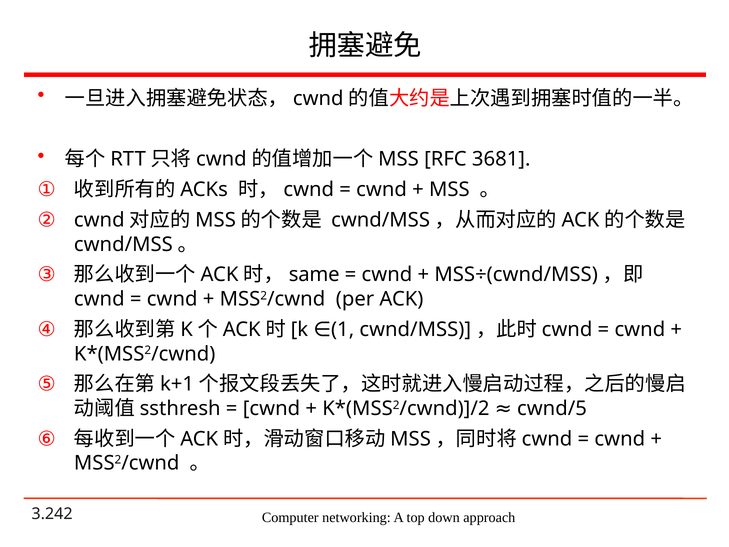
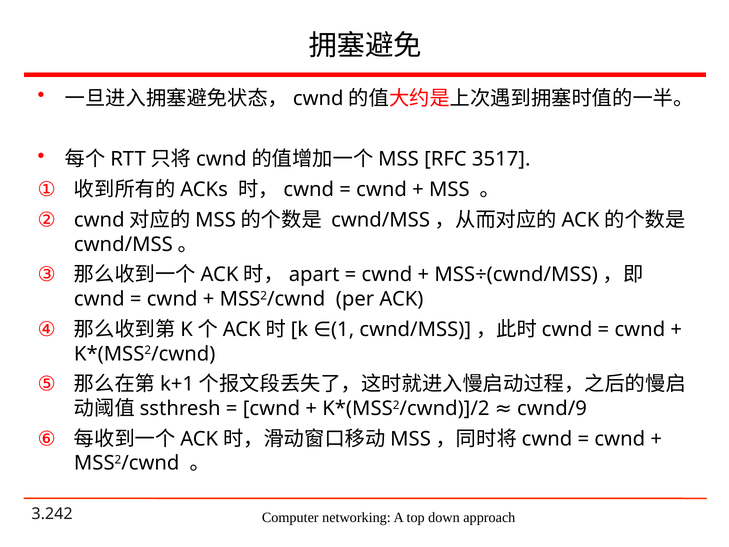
3681: 3681 -> 3517
same: same -> apart
cwnd/5: cwnd/5 -> cwnd/9
